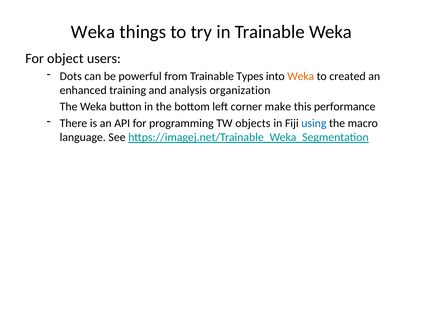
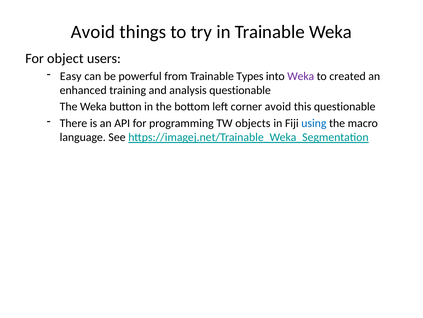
Weka at (93, 32): Weka -> Avoid
Dots: Dots -> Easy
Weka at (301, 76) colour: orange -> purple
analysis organization: organization -> questionable
corner make: make -> avoid
this performance: performance -> questionable
